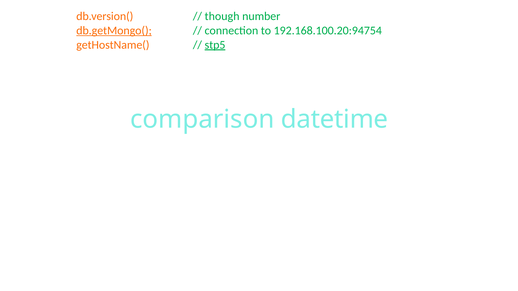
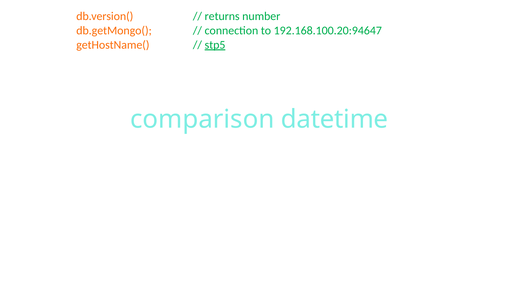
though: though -> returns
db.getMongo( underline: present -> none
192.168.100.20:94754: 192.168.100.20:94754 -> 192.168.100.20:94647
